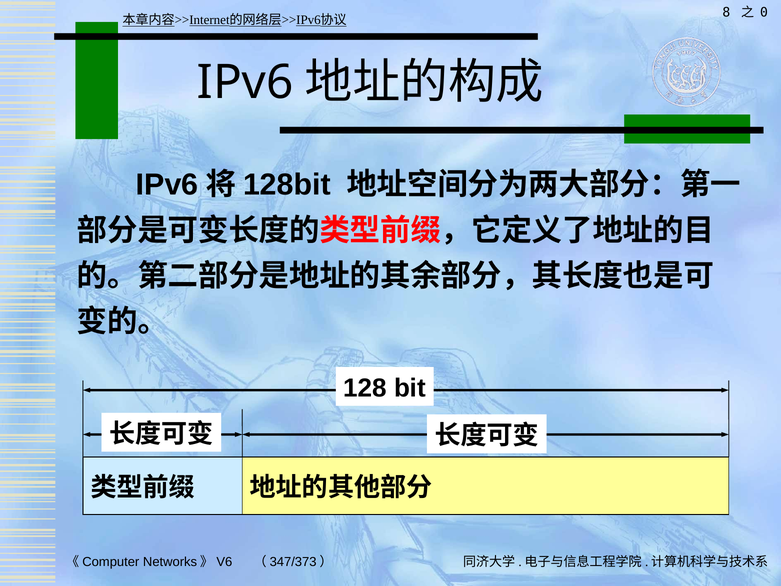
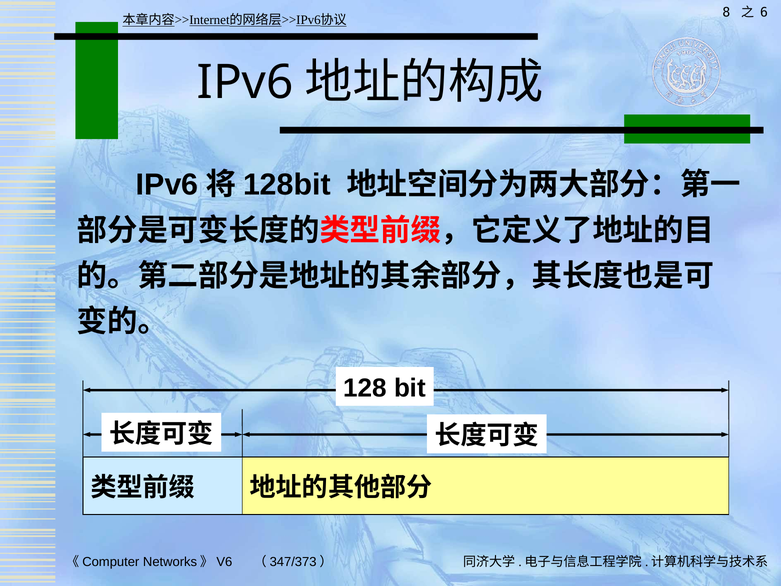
0: 0 -> 6
